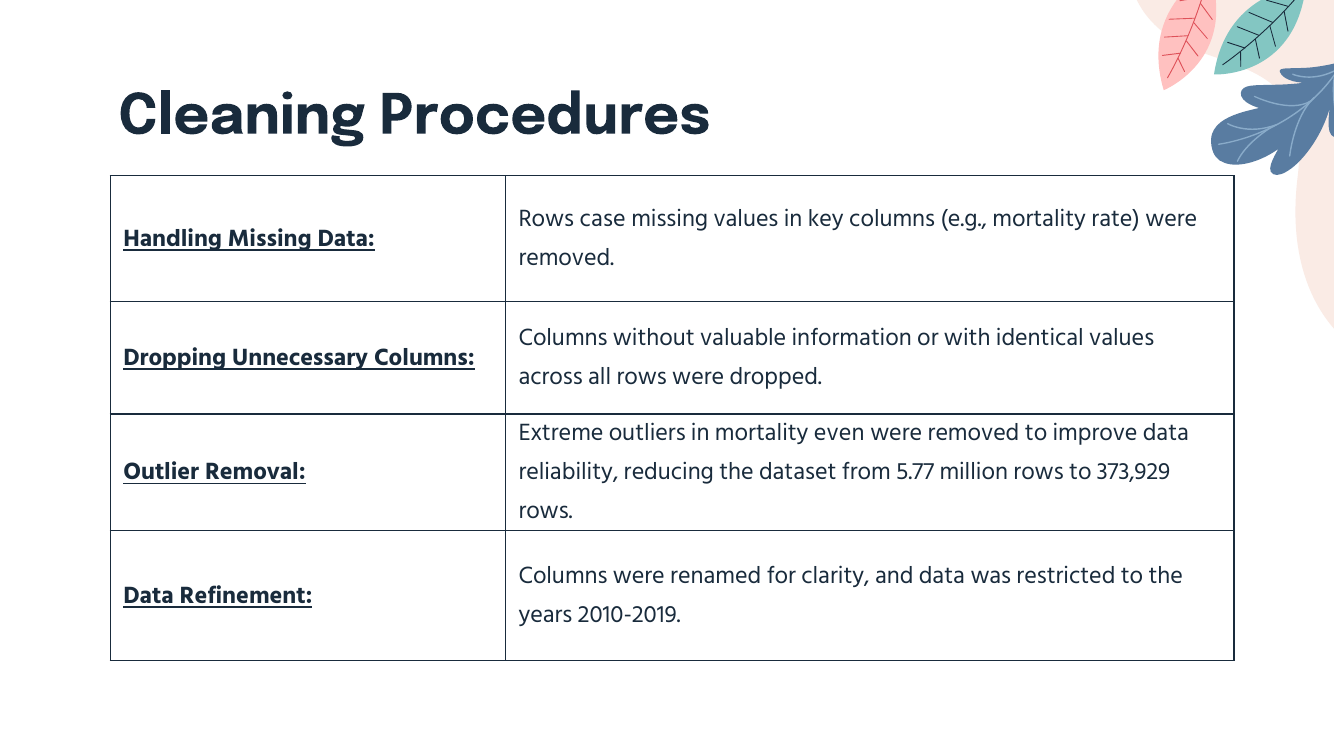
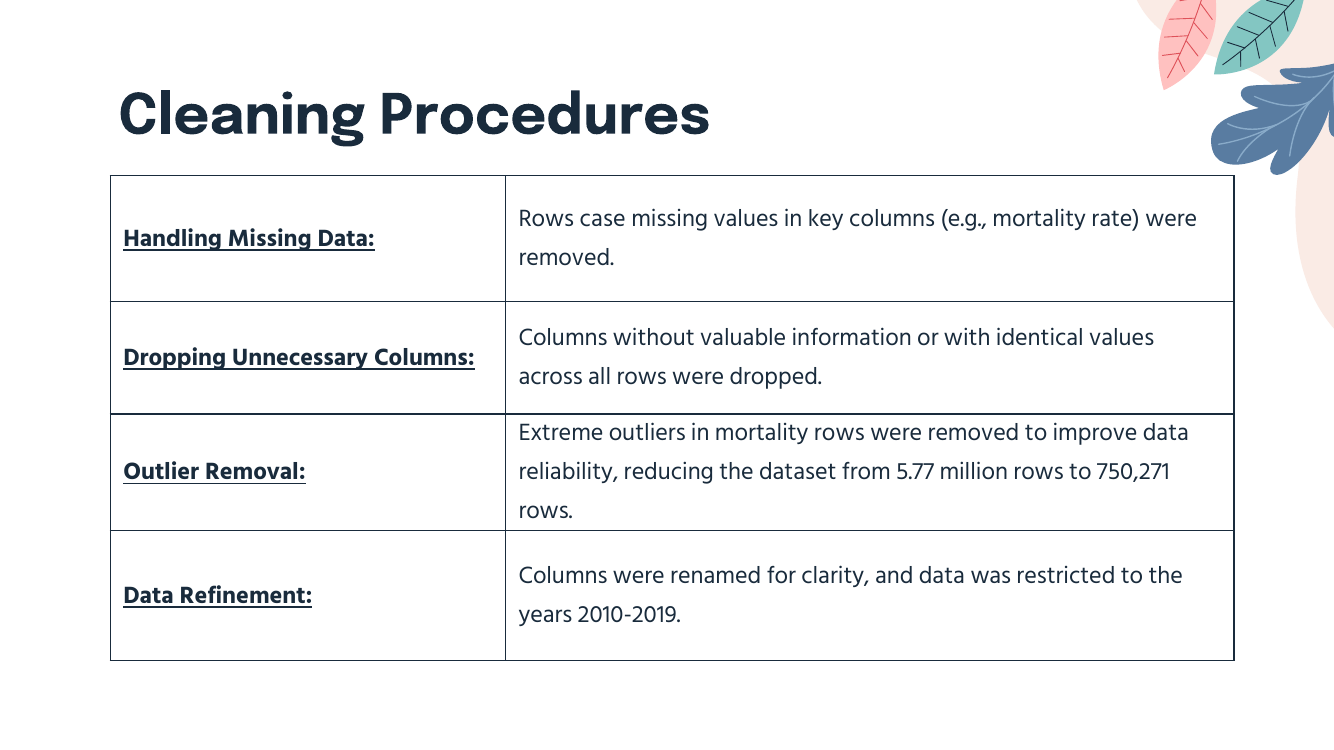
mortality even: even -> rows
373,929: 373,929 -> 750,271
